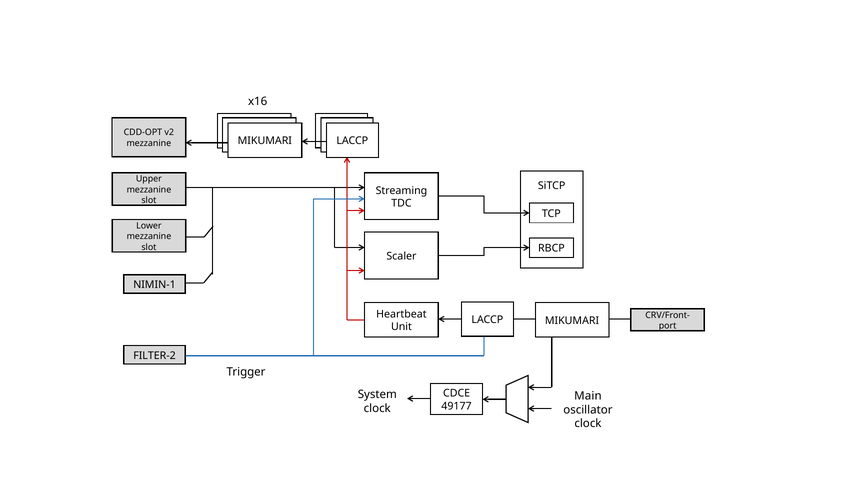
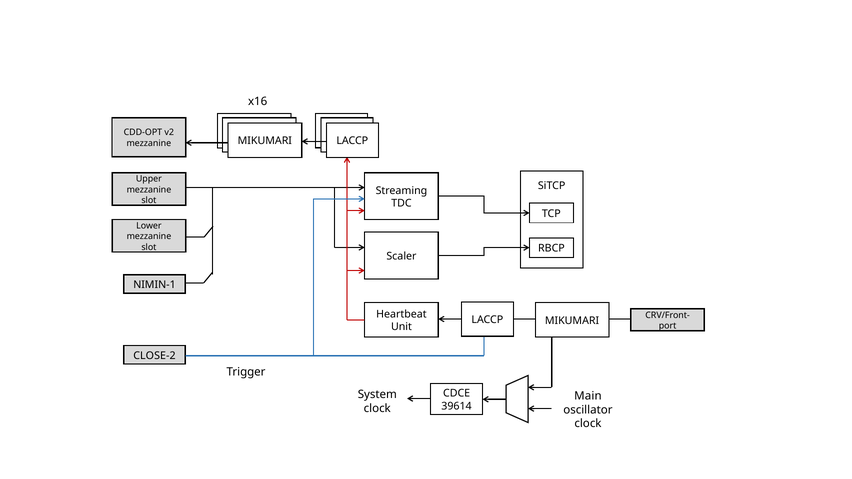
FILTER-2: FILTER-2 -> CLOSE-2
49177: 49177 -> 39614
